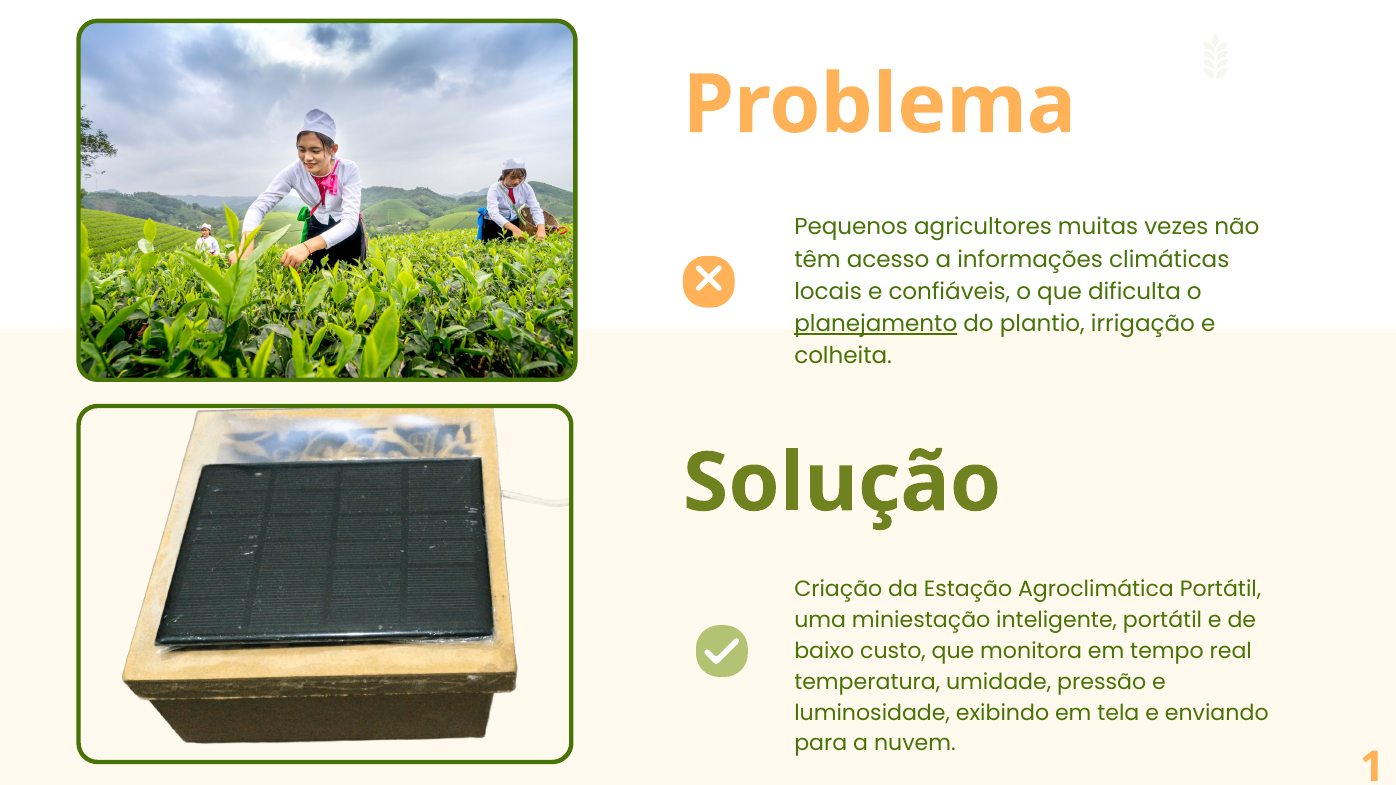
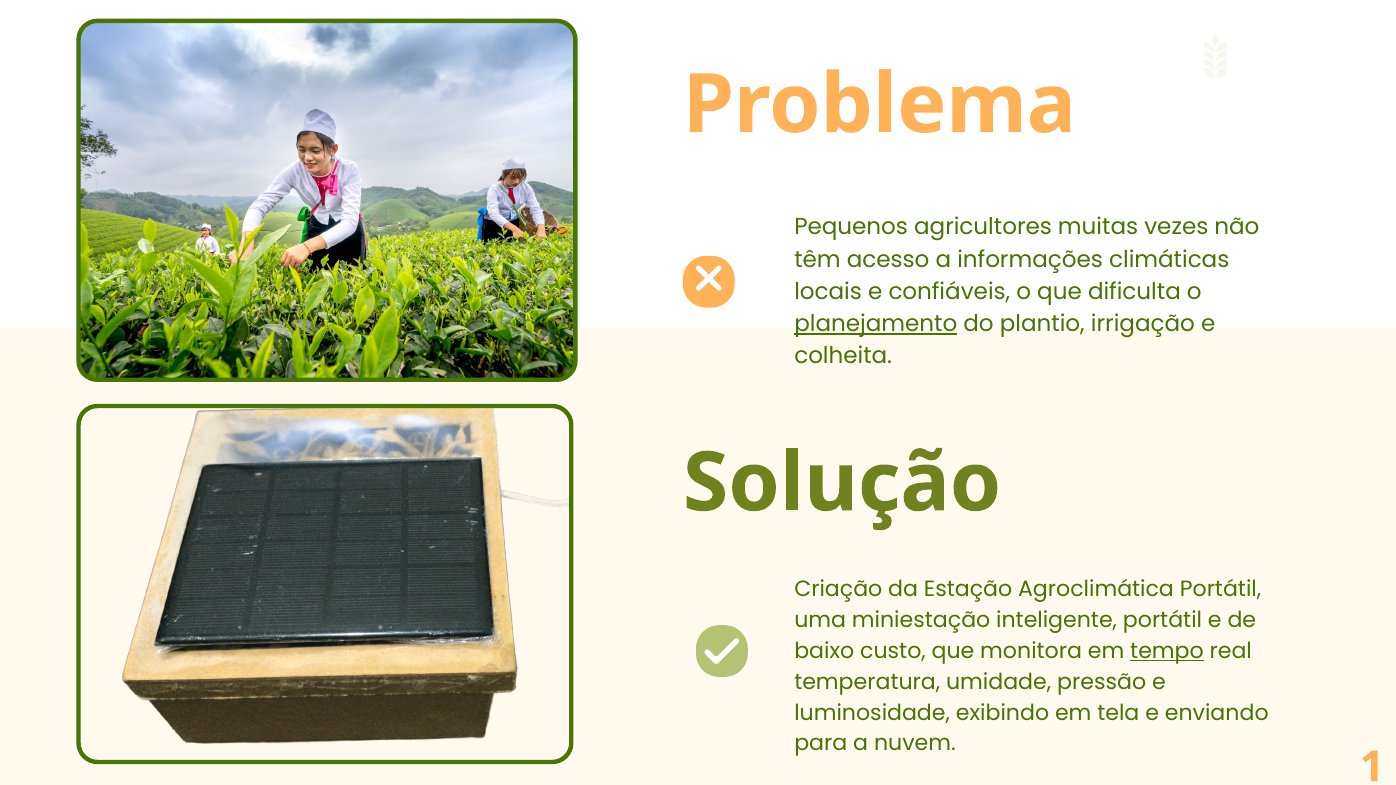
tempo underline: none -> present
